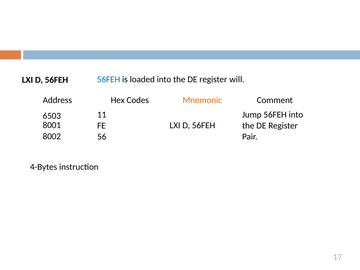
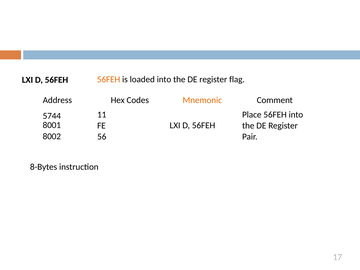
56FEH at (109, 79) colour: blue -> orange
will: will -> flag
Jump: Jump -> Place
6503: 6503 -> 5744
4-Bytes: 4-Bytes -> 8-Bytes
